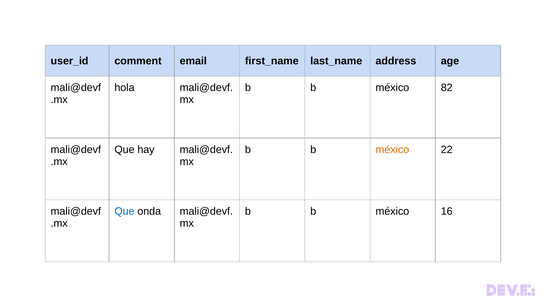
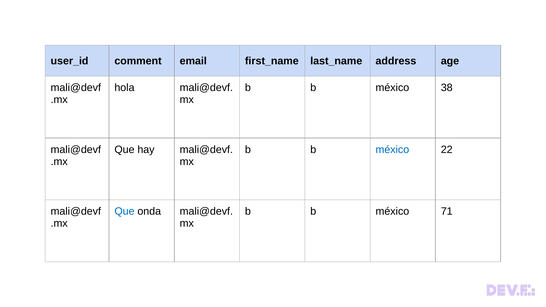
82: 82 -> 38
méxico at (392, 150) colour: orange -> blue
16: 16 -> 71
